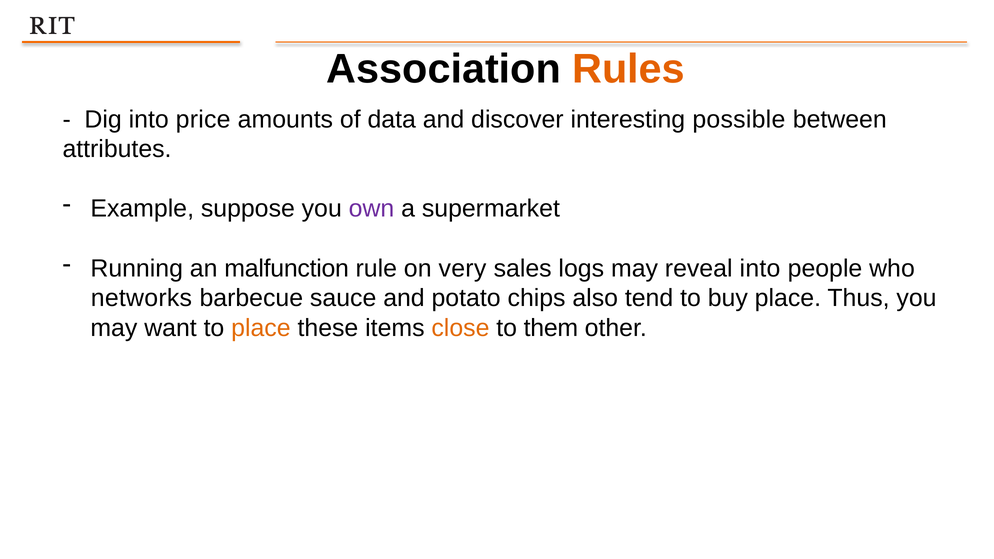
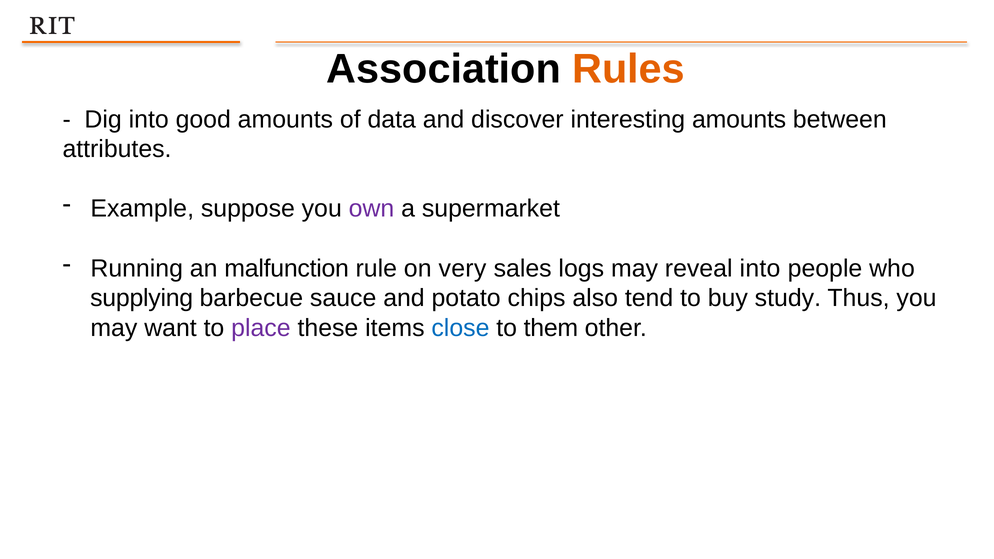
price: price -> good
interesting possible: possible -> amounts
networks: networks -> supplying
buy place: place -> study
place at (261, 328) colour: orange -> purple
close colour: orange -> blue
